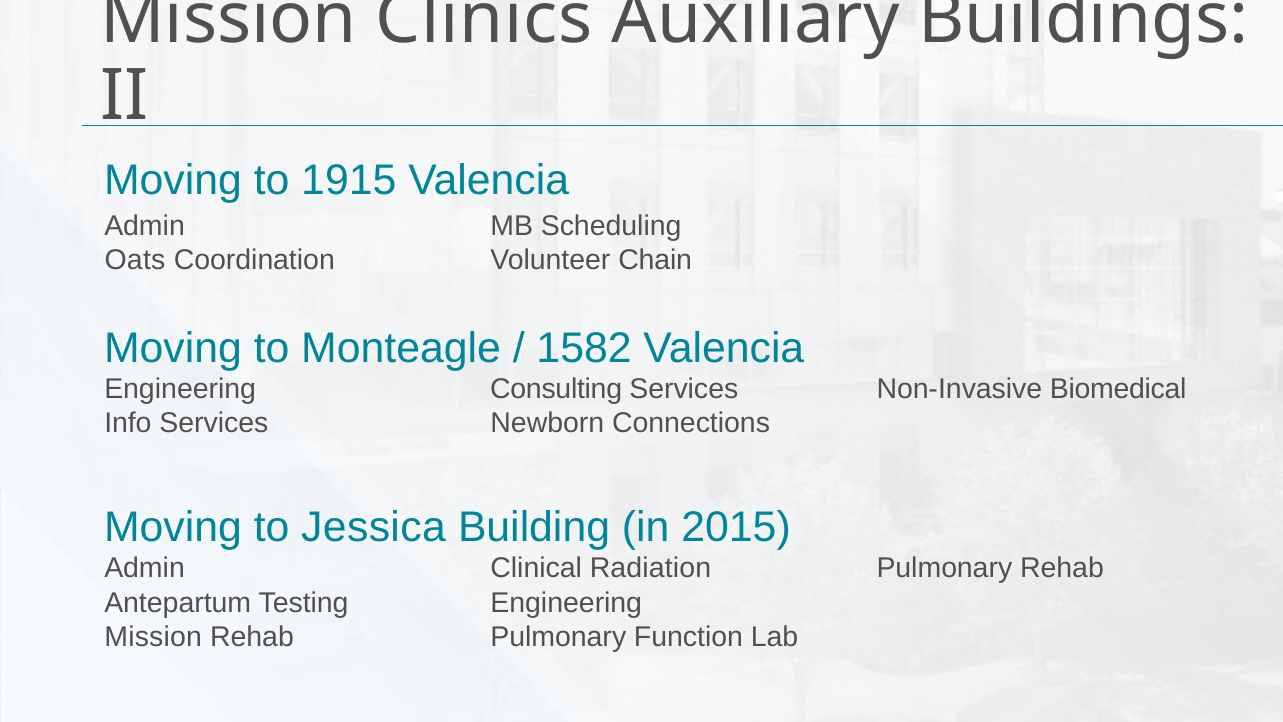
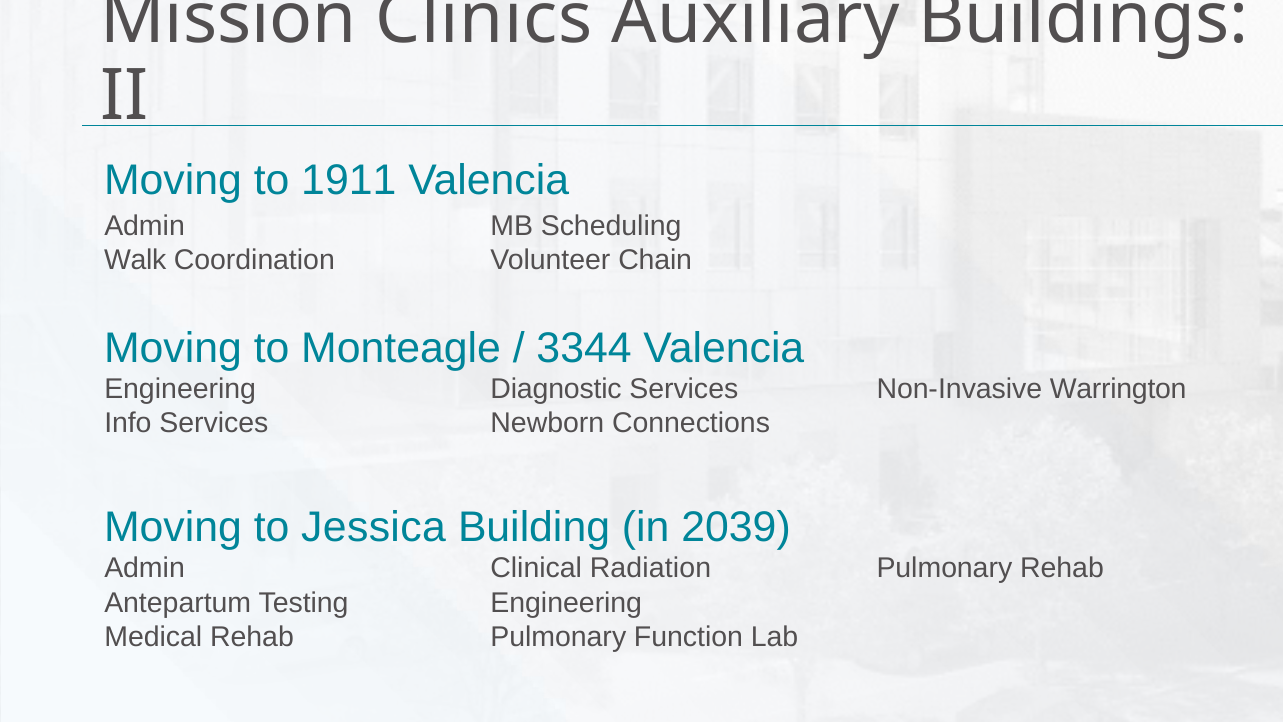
1915: 1915 -> 1911
Oats: Oats -> Walk
1582: 1582 -> 3344
Consulting: Consulting -> Diagnostic
Biomedical: Biomedical -> Warrington
2015: 2015 -> 2039
Mission at (153, 637): Mission -> Medical
